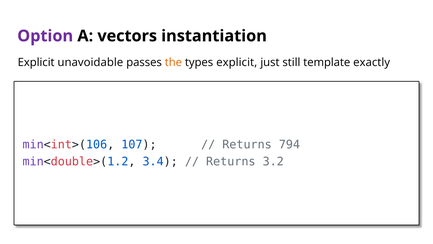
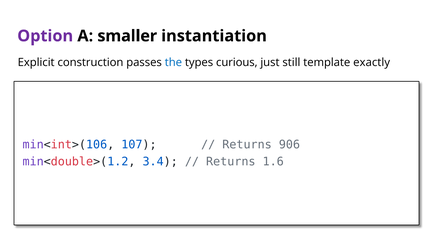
vectors: vectors -> smaller
unavoidable: unavoidable -> construction
the colour: orange -> blue
types explicit: explicit -> curious
794: 794 -> 906
3.2: 3.2 -> 1.6
